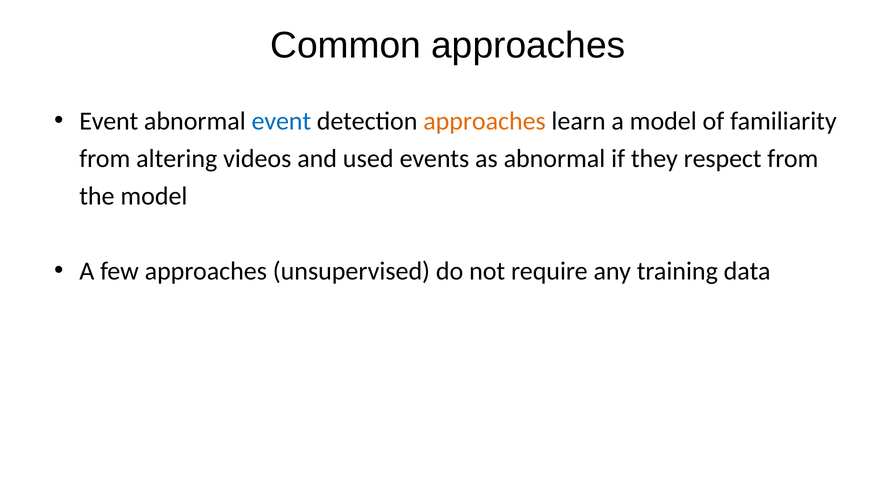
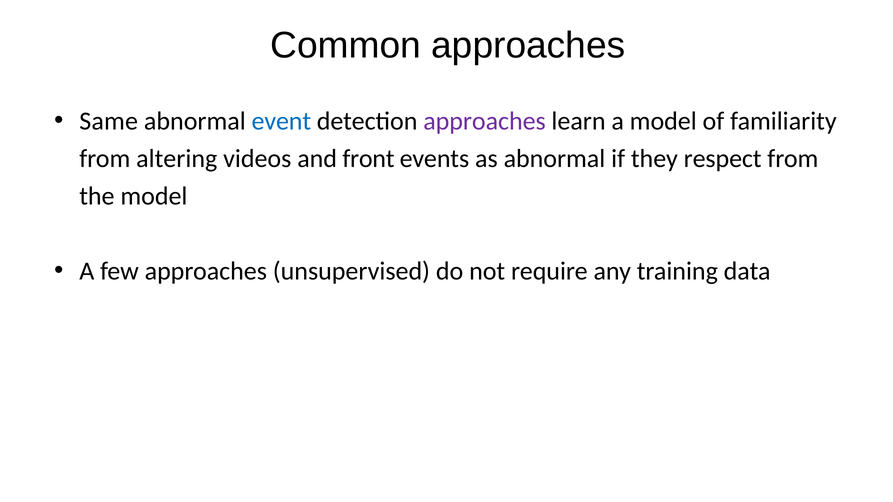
Event at (109, 121): Event -> Same
approaches at (485, 121) colour: orange -> purple
used: used -> front
